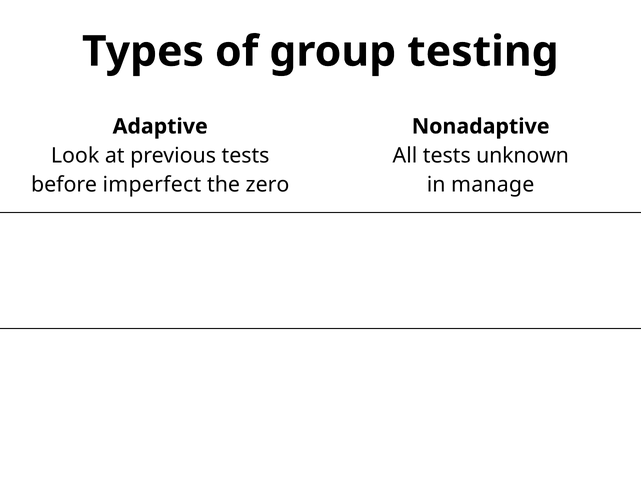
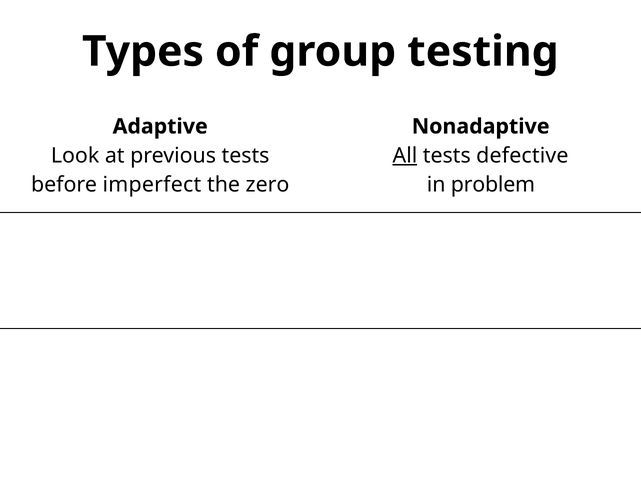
All underline: none -> present
unknown: unknown -> defective
manage: manage -> problem
